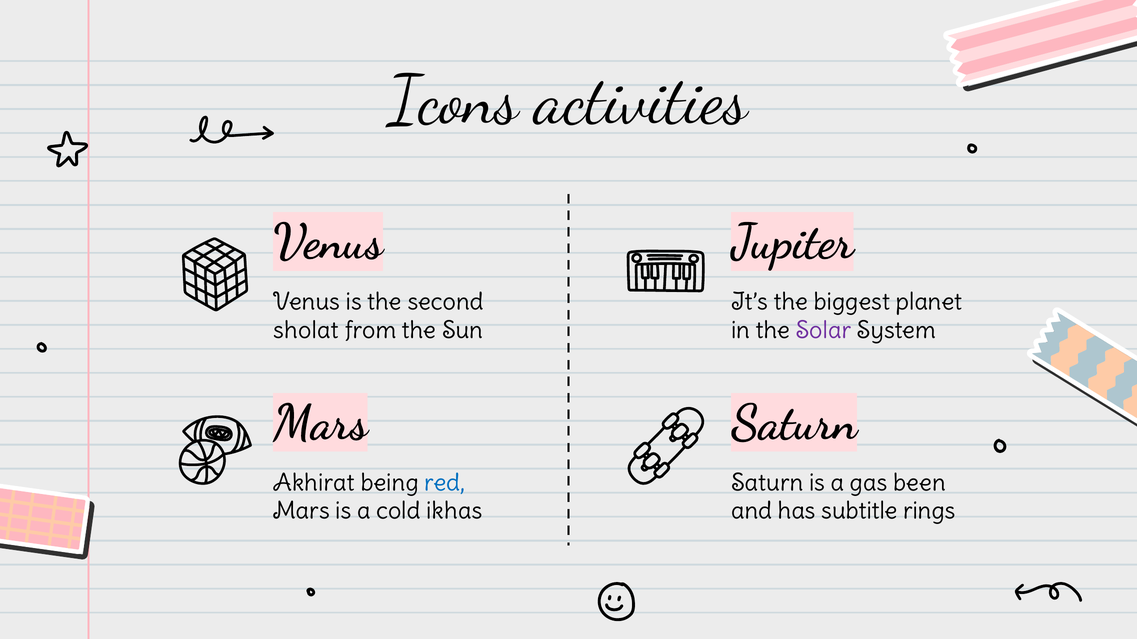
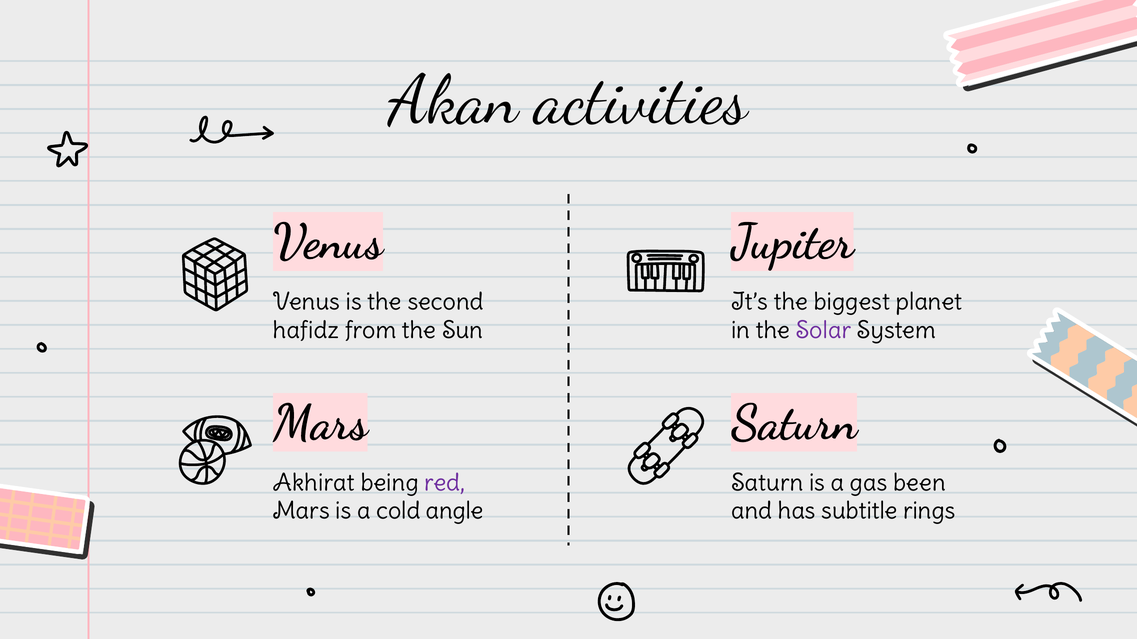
Icons: Icons -> Akan
sholat: sholat -> hafidz
red colour: blue -> purple
ikhas: ikhas -> angle
